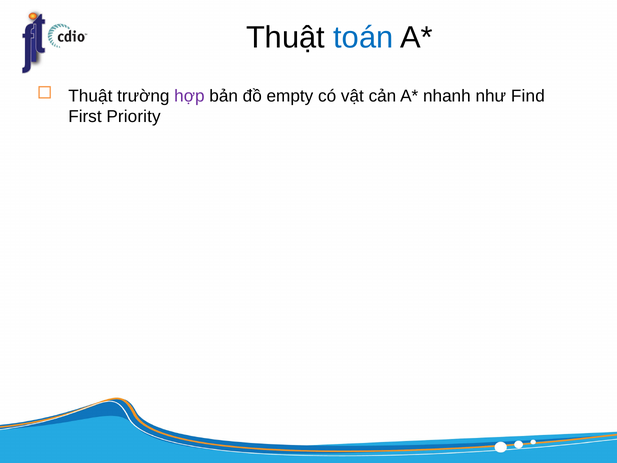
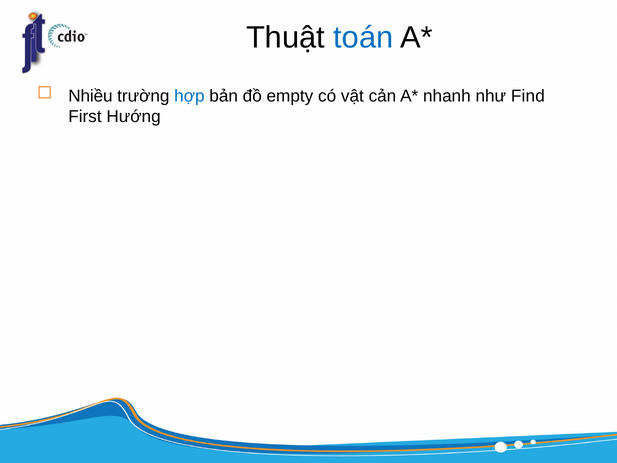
Thuật at (90, 96): Thuật -> Nhiều
hợp colour: purple -> blue
Priority: Priority -> Hướng
